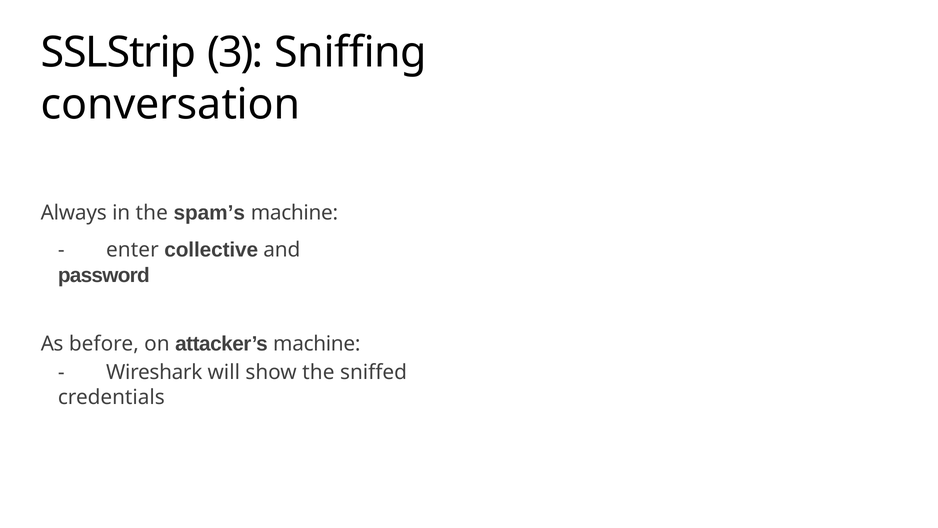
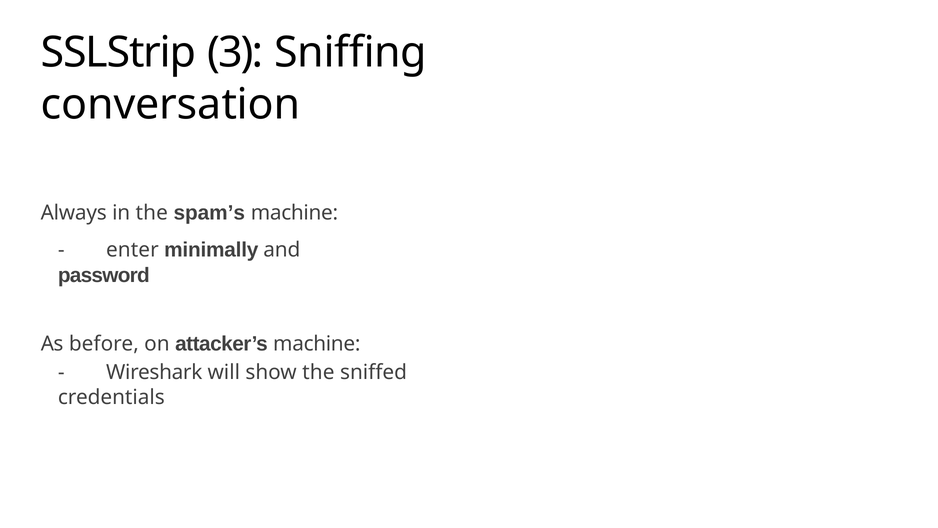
collective: collective -> minimally
